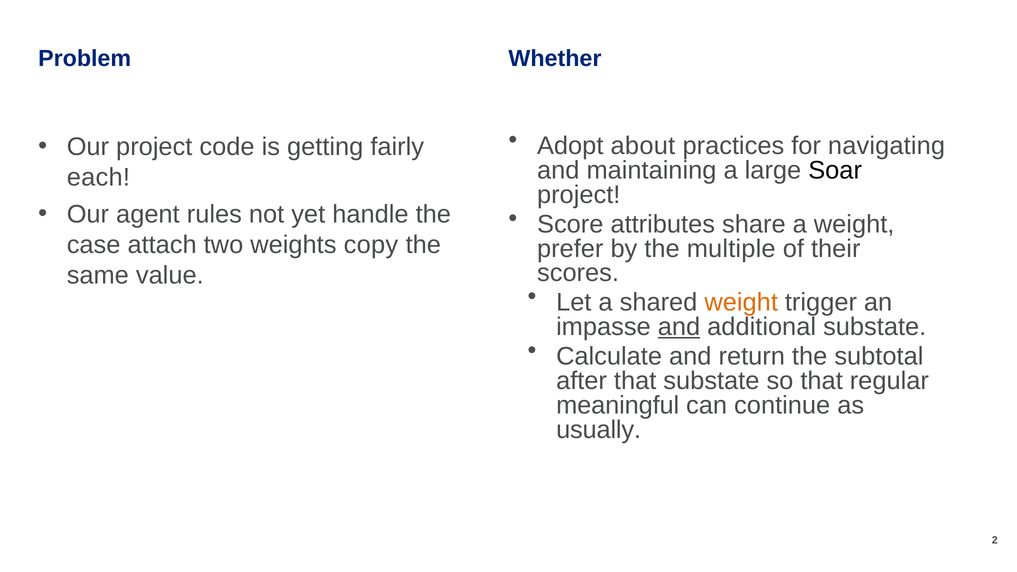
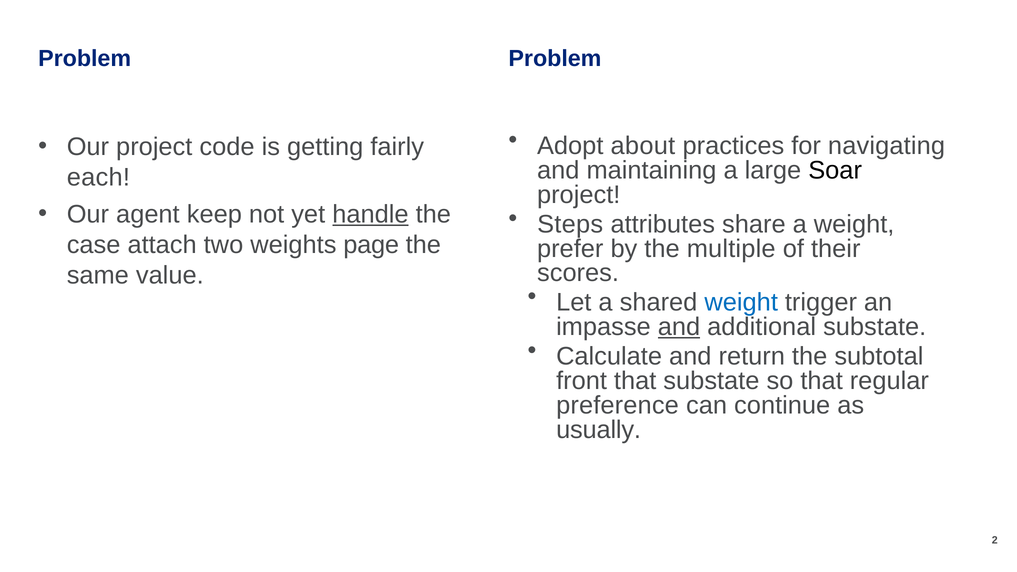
Whether at (555, 59): Whether -> Problem
rules: rules -> keep
handle underline: none -> present
Score: Score -> Steps
copy: copy -> page
weight at (741, 303) colour: orange -> blue
after: after -> front
meaningful: meaningful -> preference
